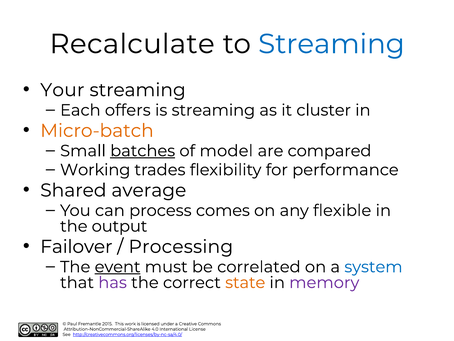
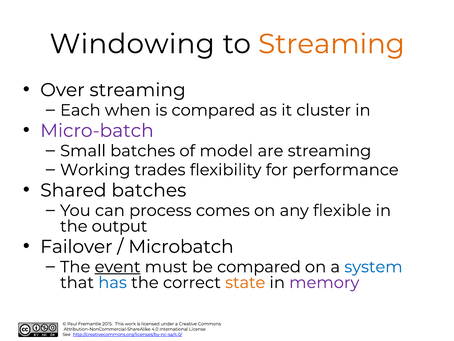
Recalculate: Recalculate -> Windowing
Streaming at (331, 44) colour: blue -> orange
Your: Your -> Over
offers: offers -> when
is streaming: streaming -> compared
Micro-batch colour: orange -> purple
batches at (143, 151) underline: present -> none
are compared: compared -> streaming
Shared average: average -> batches
Processing: Processing -> Microbatch
be correlated: correlated -> compared
has colour: purple -> blue
